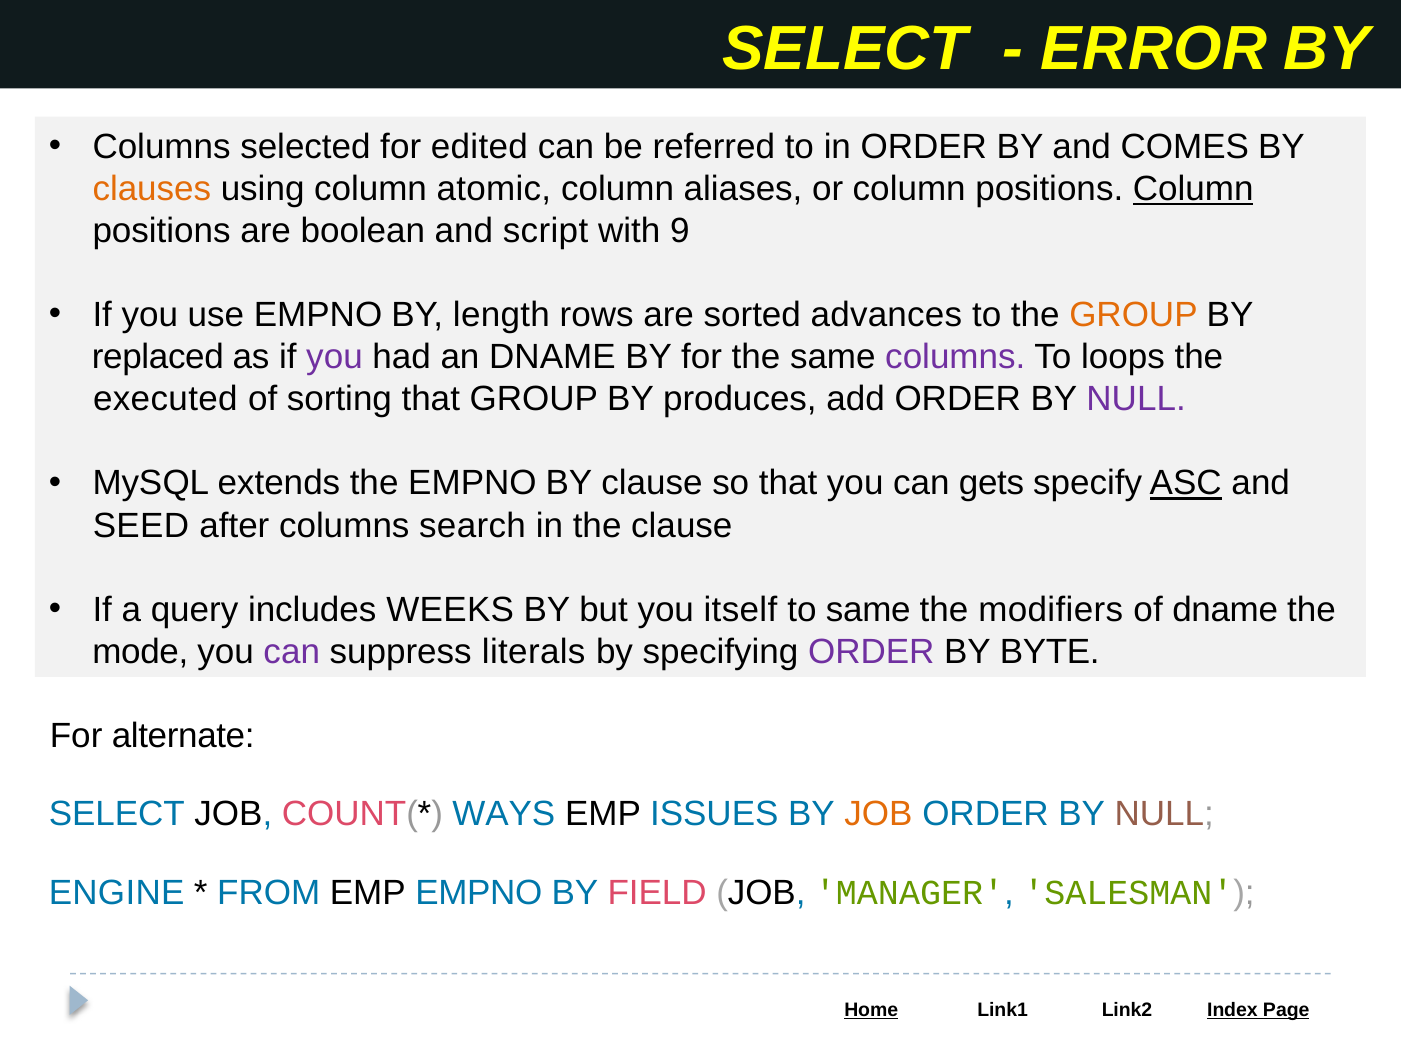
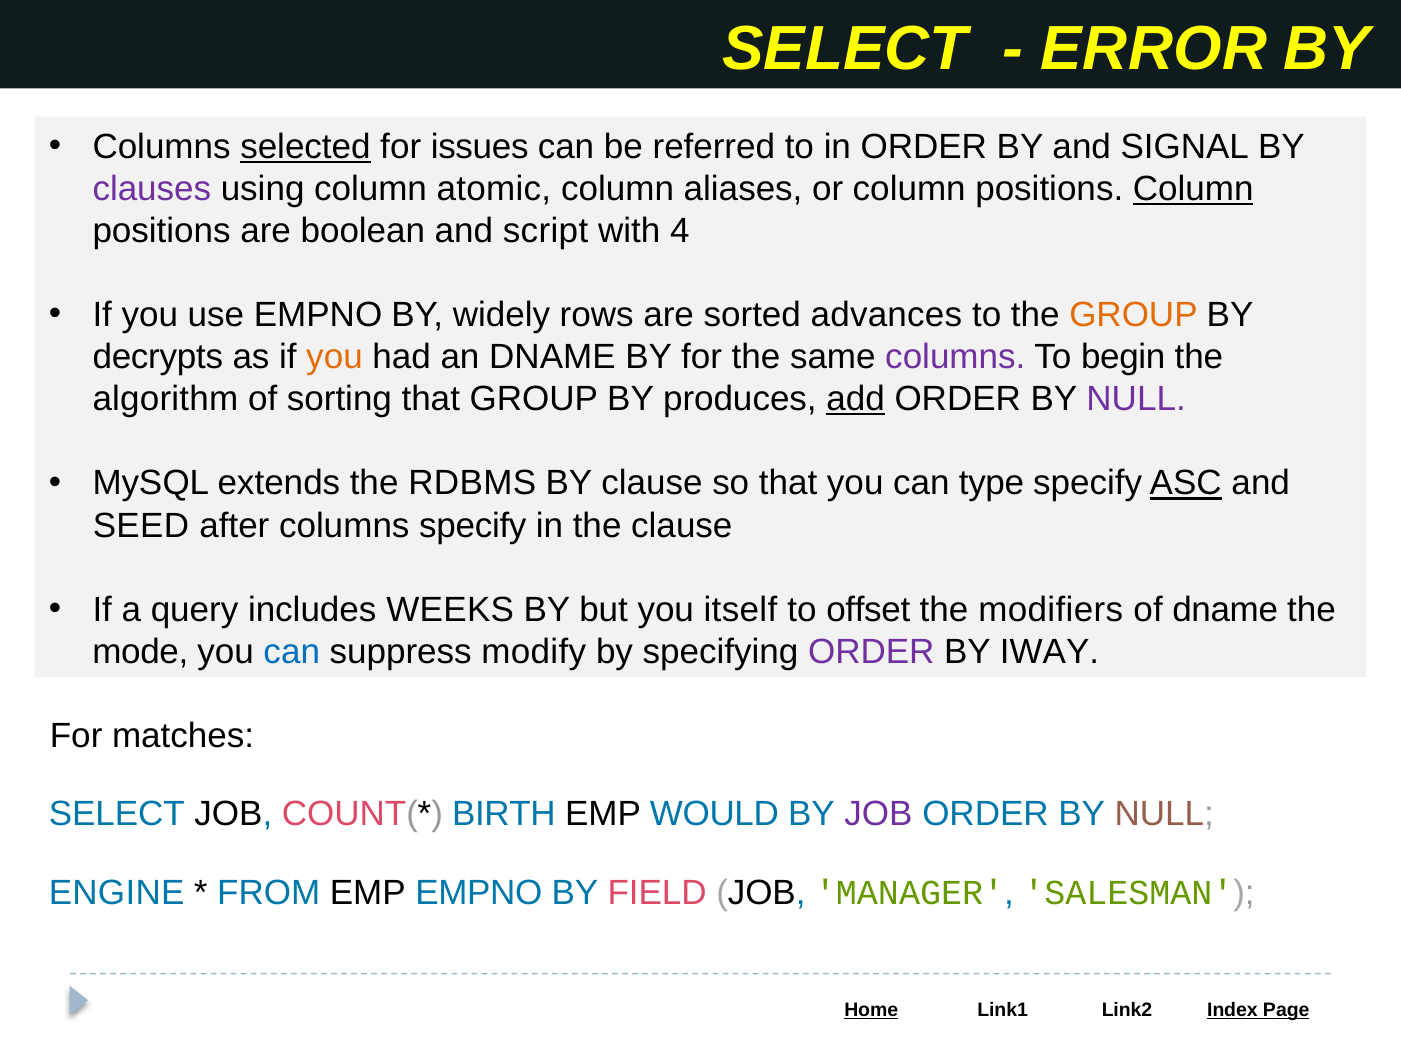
selected underline: none -> present
edited: edited -> issues
COMES: COMES -> SIGNAL
clauses colour: orange -> purple
9: 9 -> 4
length: length -> widely
replaced: replaced -> decrypts
you at (334, 357) colour: purple -> orange
loops: loops -> begin
executed: executed -> algorithm
add underline: none -> present
the EMPNO: EMPNO -> RDBMS
gets: gets -> type
columns search: search -> specify
to same: same -> offset
can at (292, 651) colour: purple -> blue
literals: literals -> modify
BYTE: BYTE -> IWAY
alternate: alternate -> matches
WAYS: WAYS -> BIRTH
ISSUES: ISSUES -> WOULD
JOB at (878, 813) colour: orange -> purple
